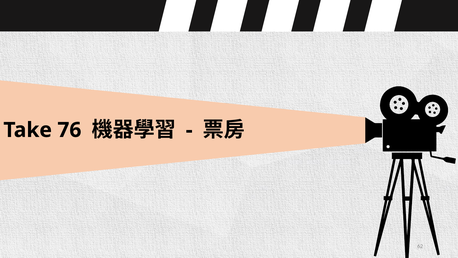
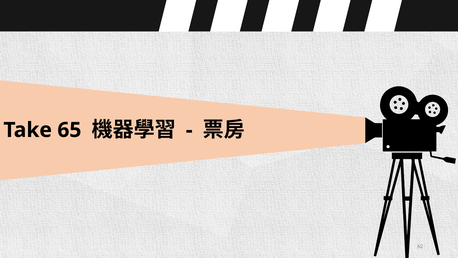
76: 76 -> 65
